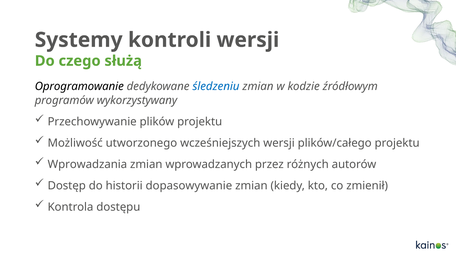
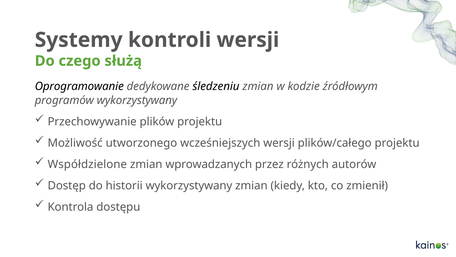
śledzeniu colour: blue -> black
Wprowadzania: Wprowadzania -> Współdzielone
historii dopasowywanie: dopasowywanie -> wykorzystywany
